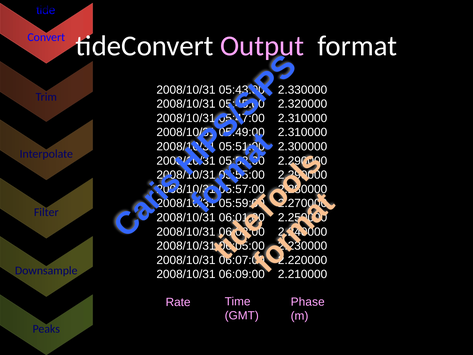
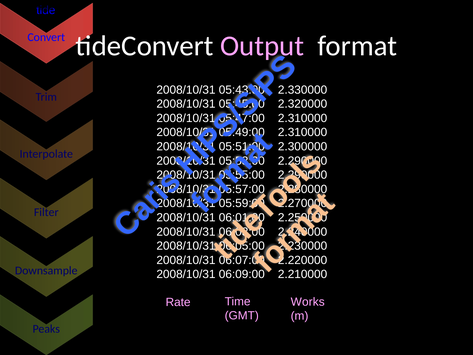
Phase: Phase -> Works
